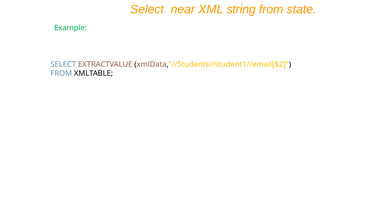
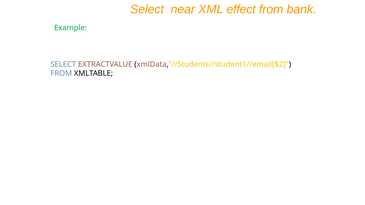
string: string -> effect
state: state -> bank
